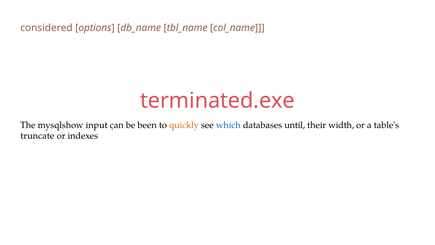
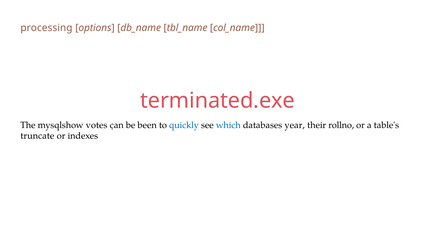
considered: considered -> processing
input: input -> votes
quickly colour: orange -> blue
until: until -> year
width: width -> rollno
